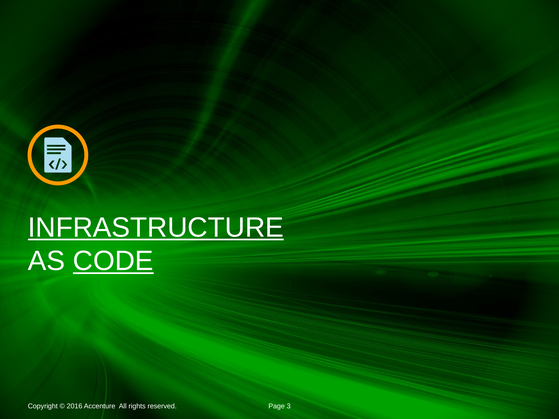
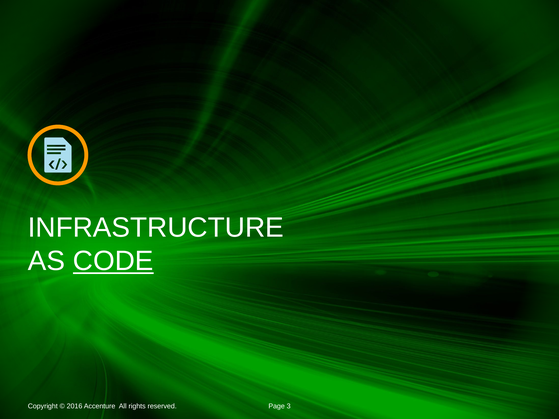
INFRASTRUCTURE underline: present -> none
